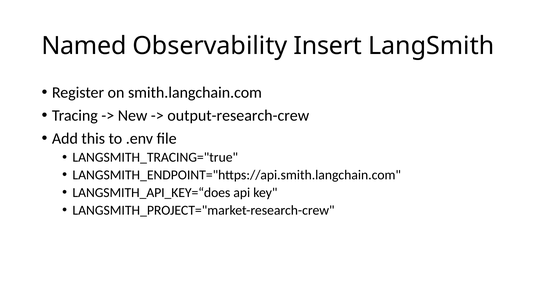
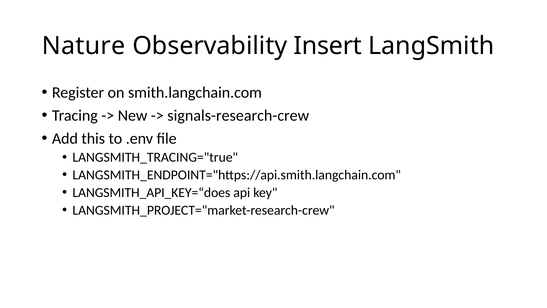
Named: Named -> Nature
output-research-crew: output-research-crew -> signals-research-crew
